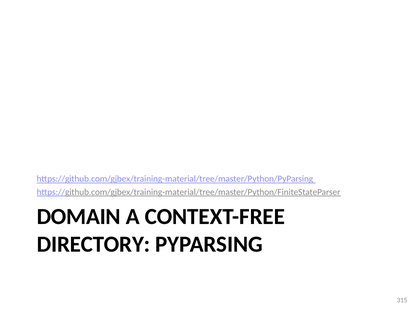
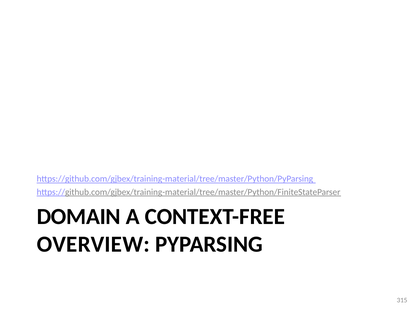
DIRECTORY: DIRECTORY -> OVERVIEW
